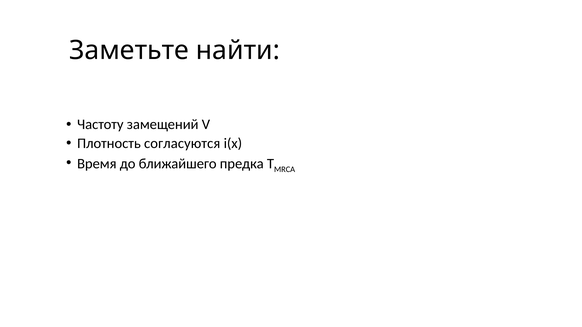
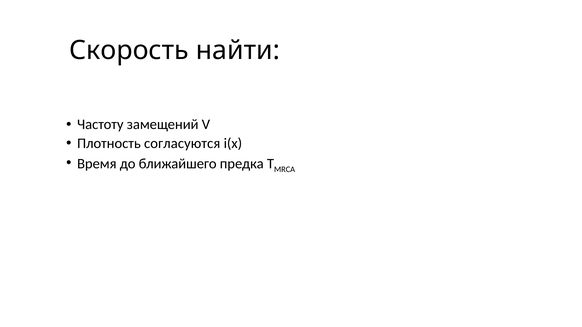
Заметьте: Заметьте -> Скорость
